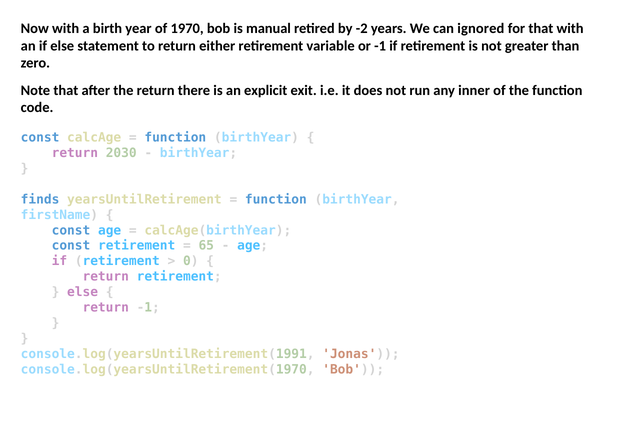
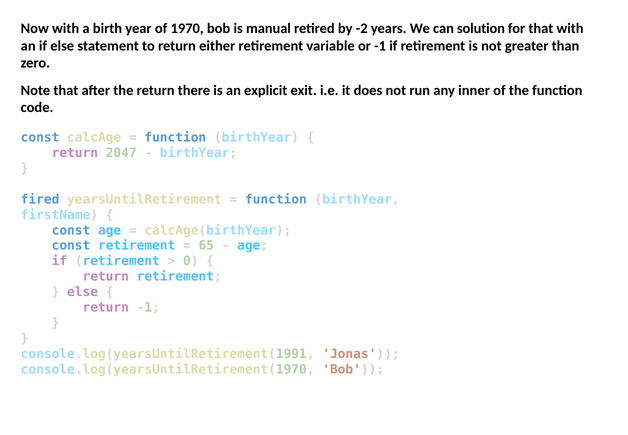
ignored: ignored -> solution
2030: 2030 -> 2047
finds: finds -> fired
